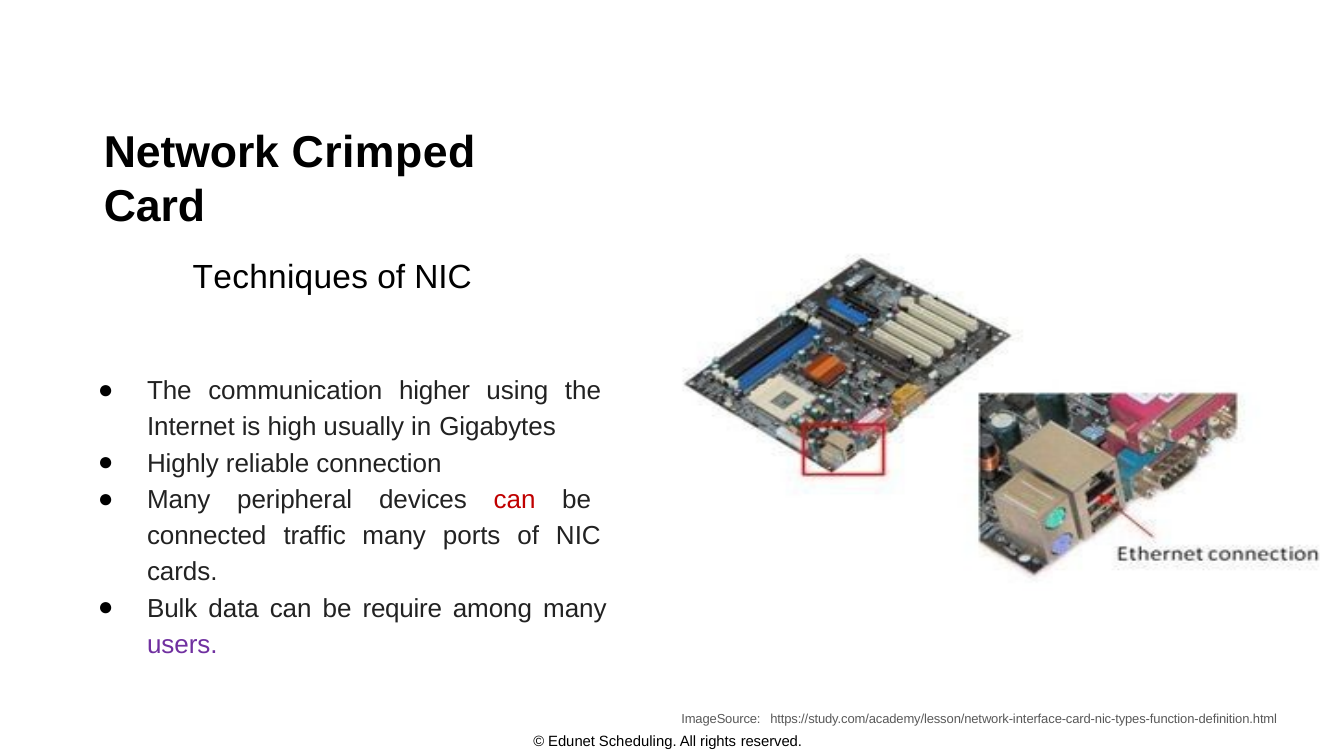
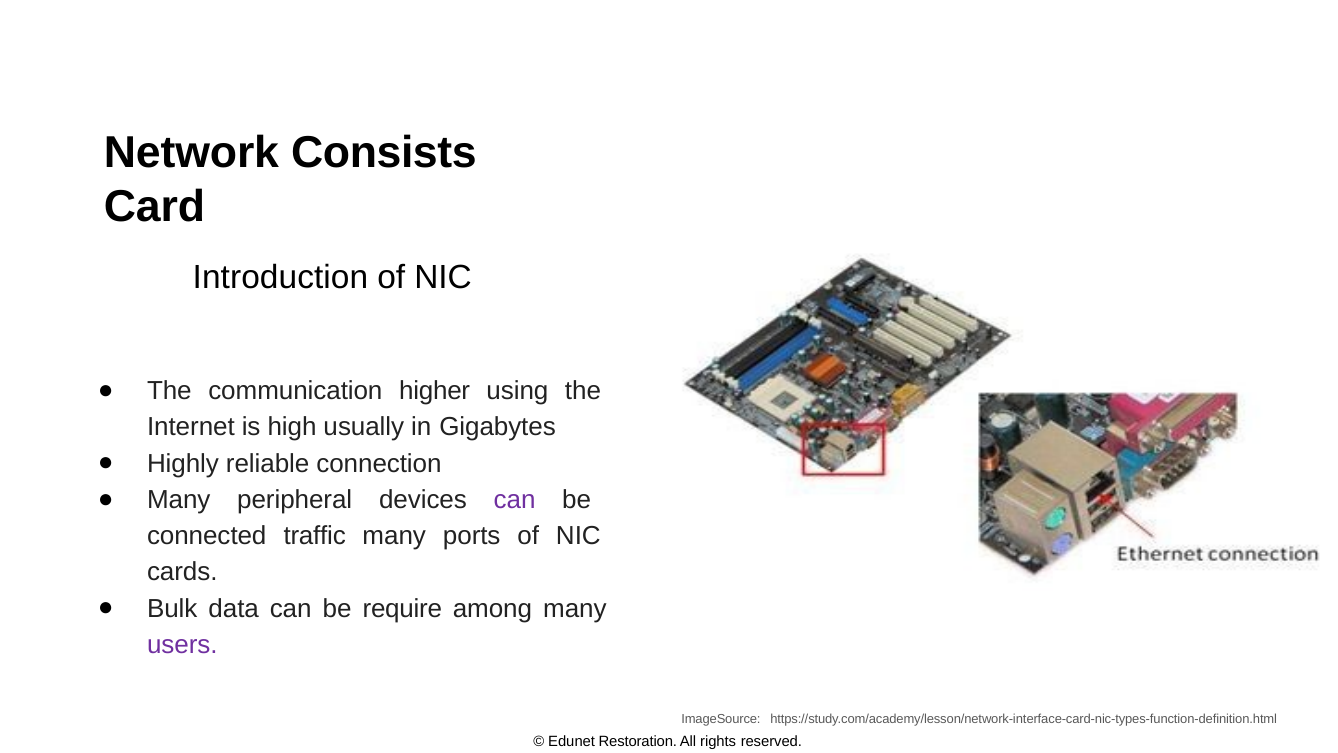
Crimped: Crimped -> Consists
Techniques: Techniques -> Introduction
can at (515, 500) colour: red -> purple
Scheduling: Scheduling -> Restoration
